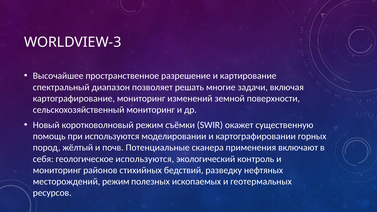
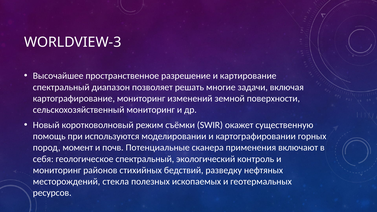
жёлтый: жёлтый -> момент
геологическое используются: используются -> спектральный
месторождений режим: режим -> стекла
